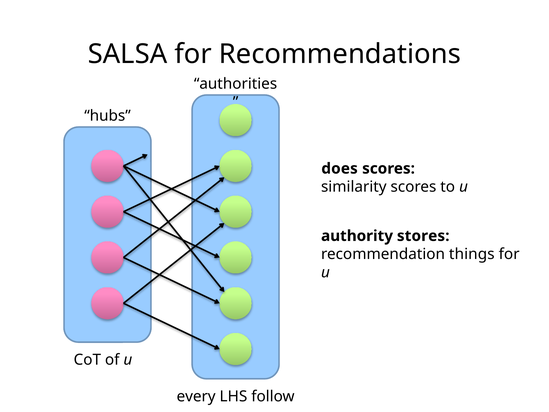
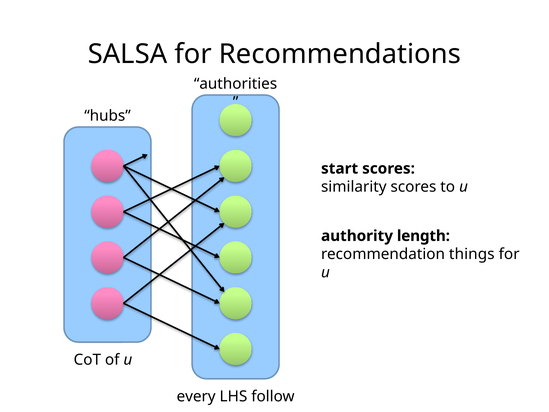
does: does -> start
stores: stores -> length
